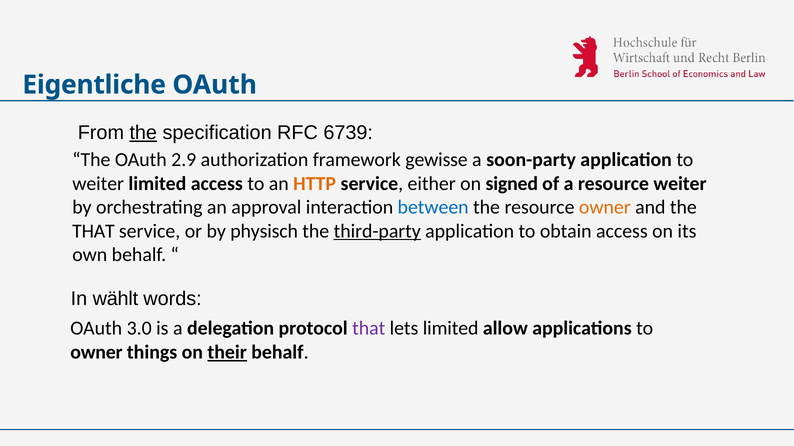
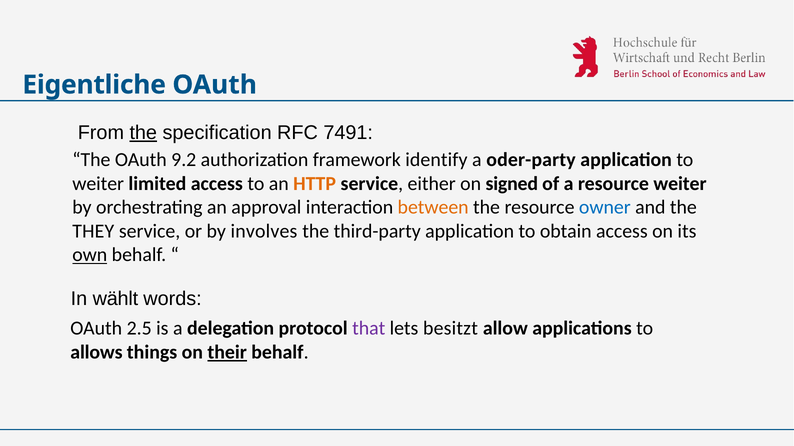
6739: 6739 -> 7491
2.9: 2.9 -> 9.2
gewisse: gewisse -> identify
soon-party: soon-party -> oder-party
between colour: blue -> orange
owner at (605, 207) colour: orange -> blue
THAT at (93, 231): THAT -> THEY
physisch: physisch -> involves
third-party underline: present -> none
own underline: none -> present
3.0: 3.0 -> 2.5
lets limited: limited -> besitzt
owner at (96, 352): owner -> allows
